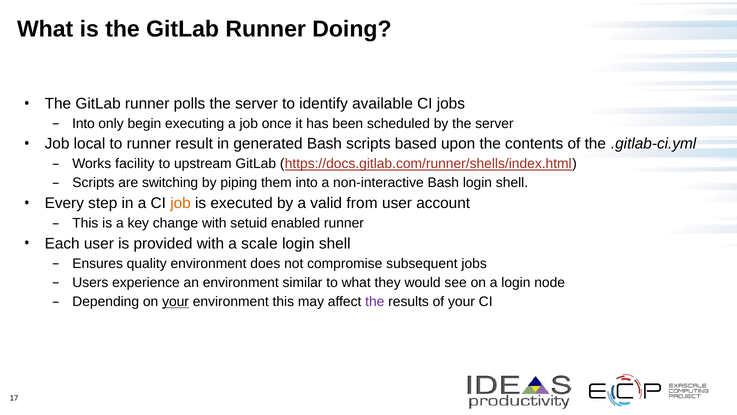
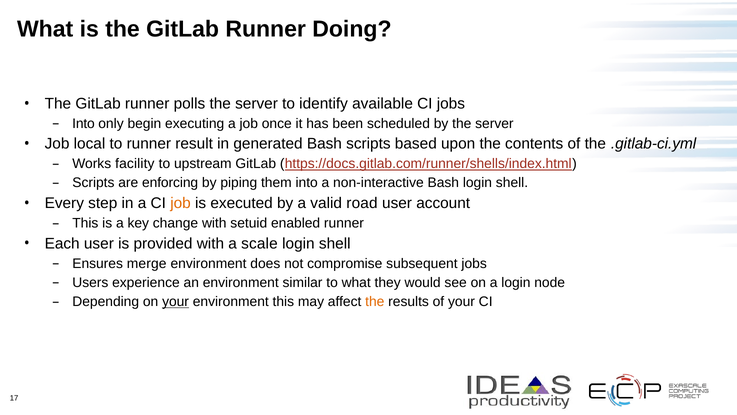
switching: switching -> enforcing
from: from -> road
quality: quality -> merge
the at (375, 301) colour: purple -> orange
